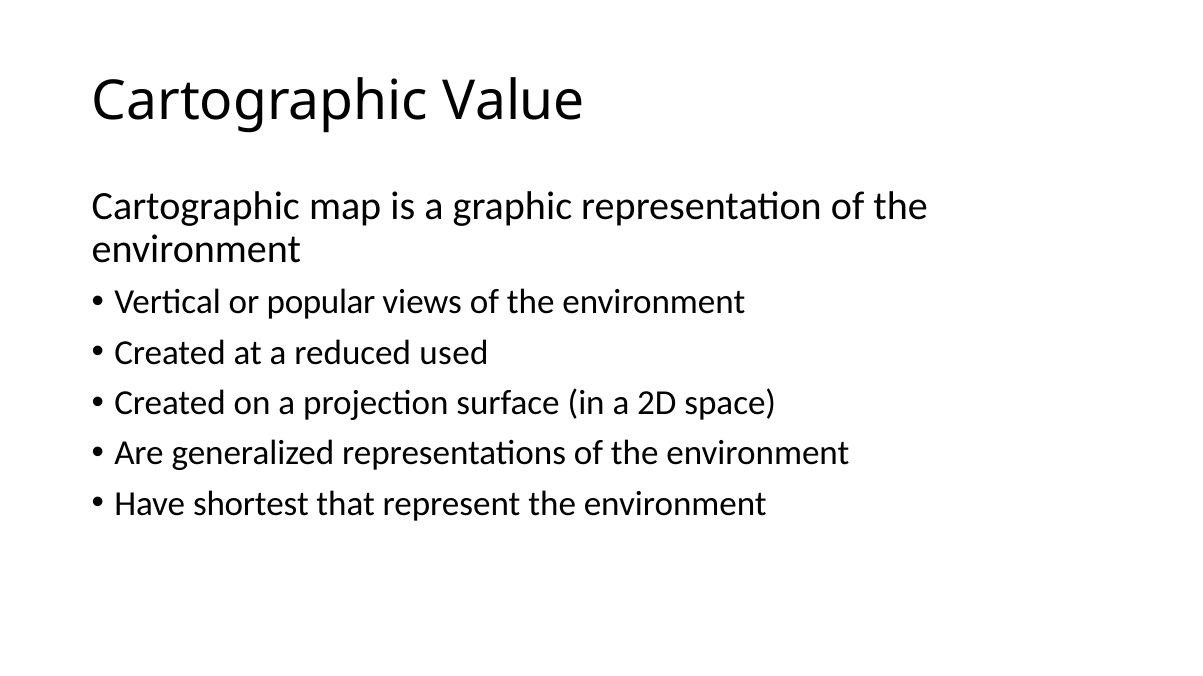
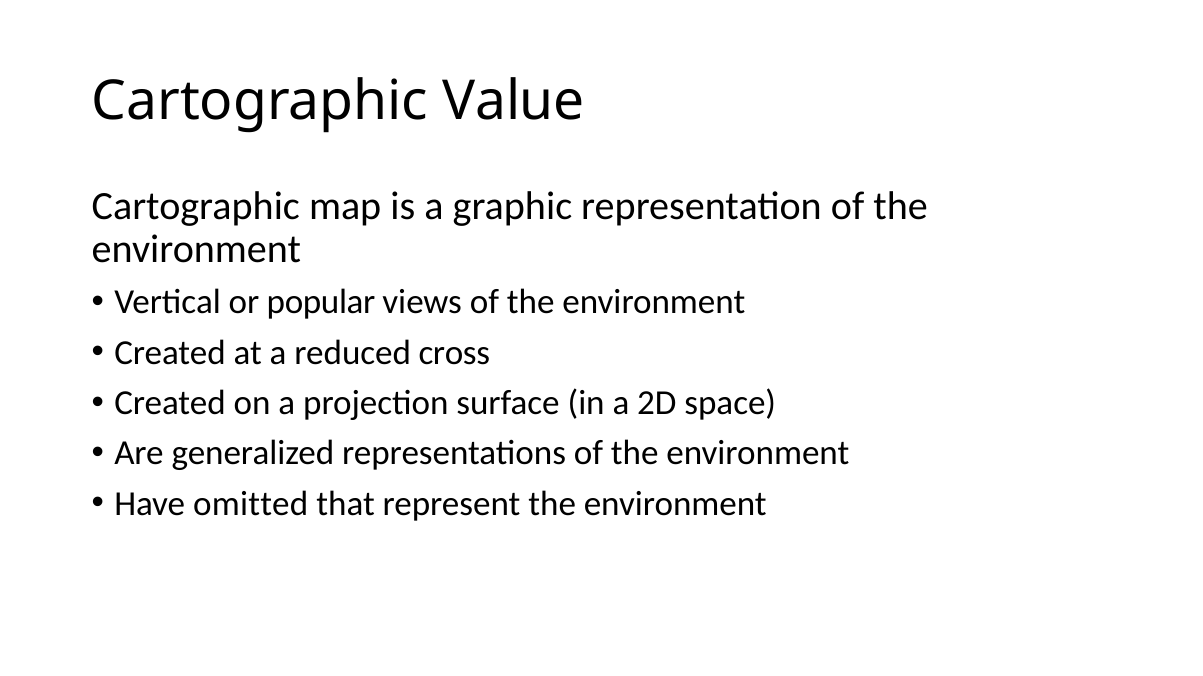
used: used -> cross
shortest: shortest -> omitted
